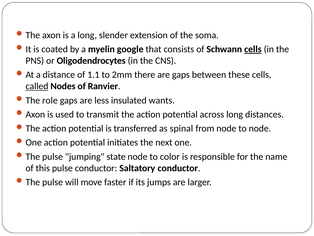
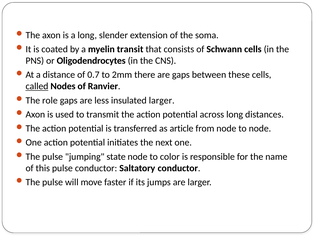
google: google -> transit
cells at (253, 49) underline: present -> none
1.1: 1.1 -> 0.7
insulated wants: wants -> larger
spinal: spinal -> article
